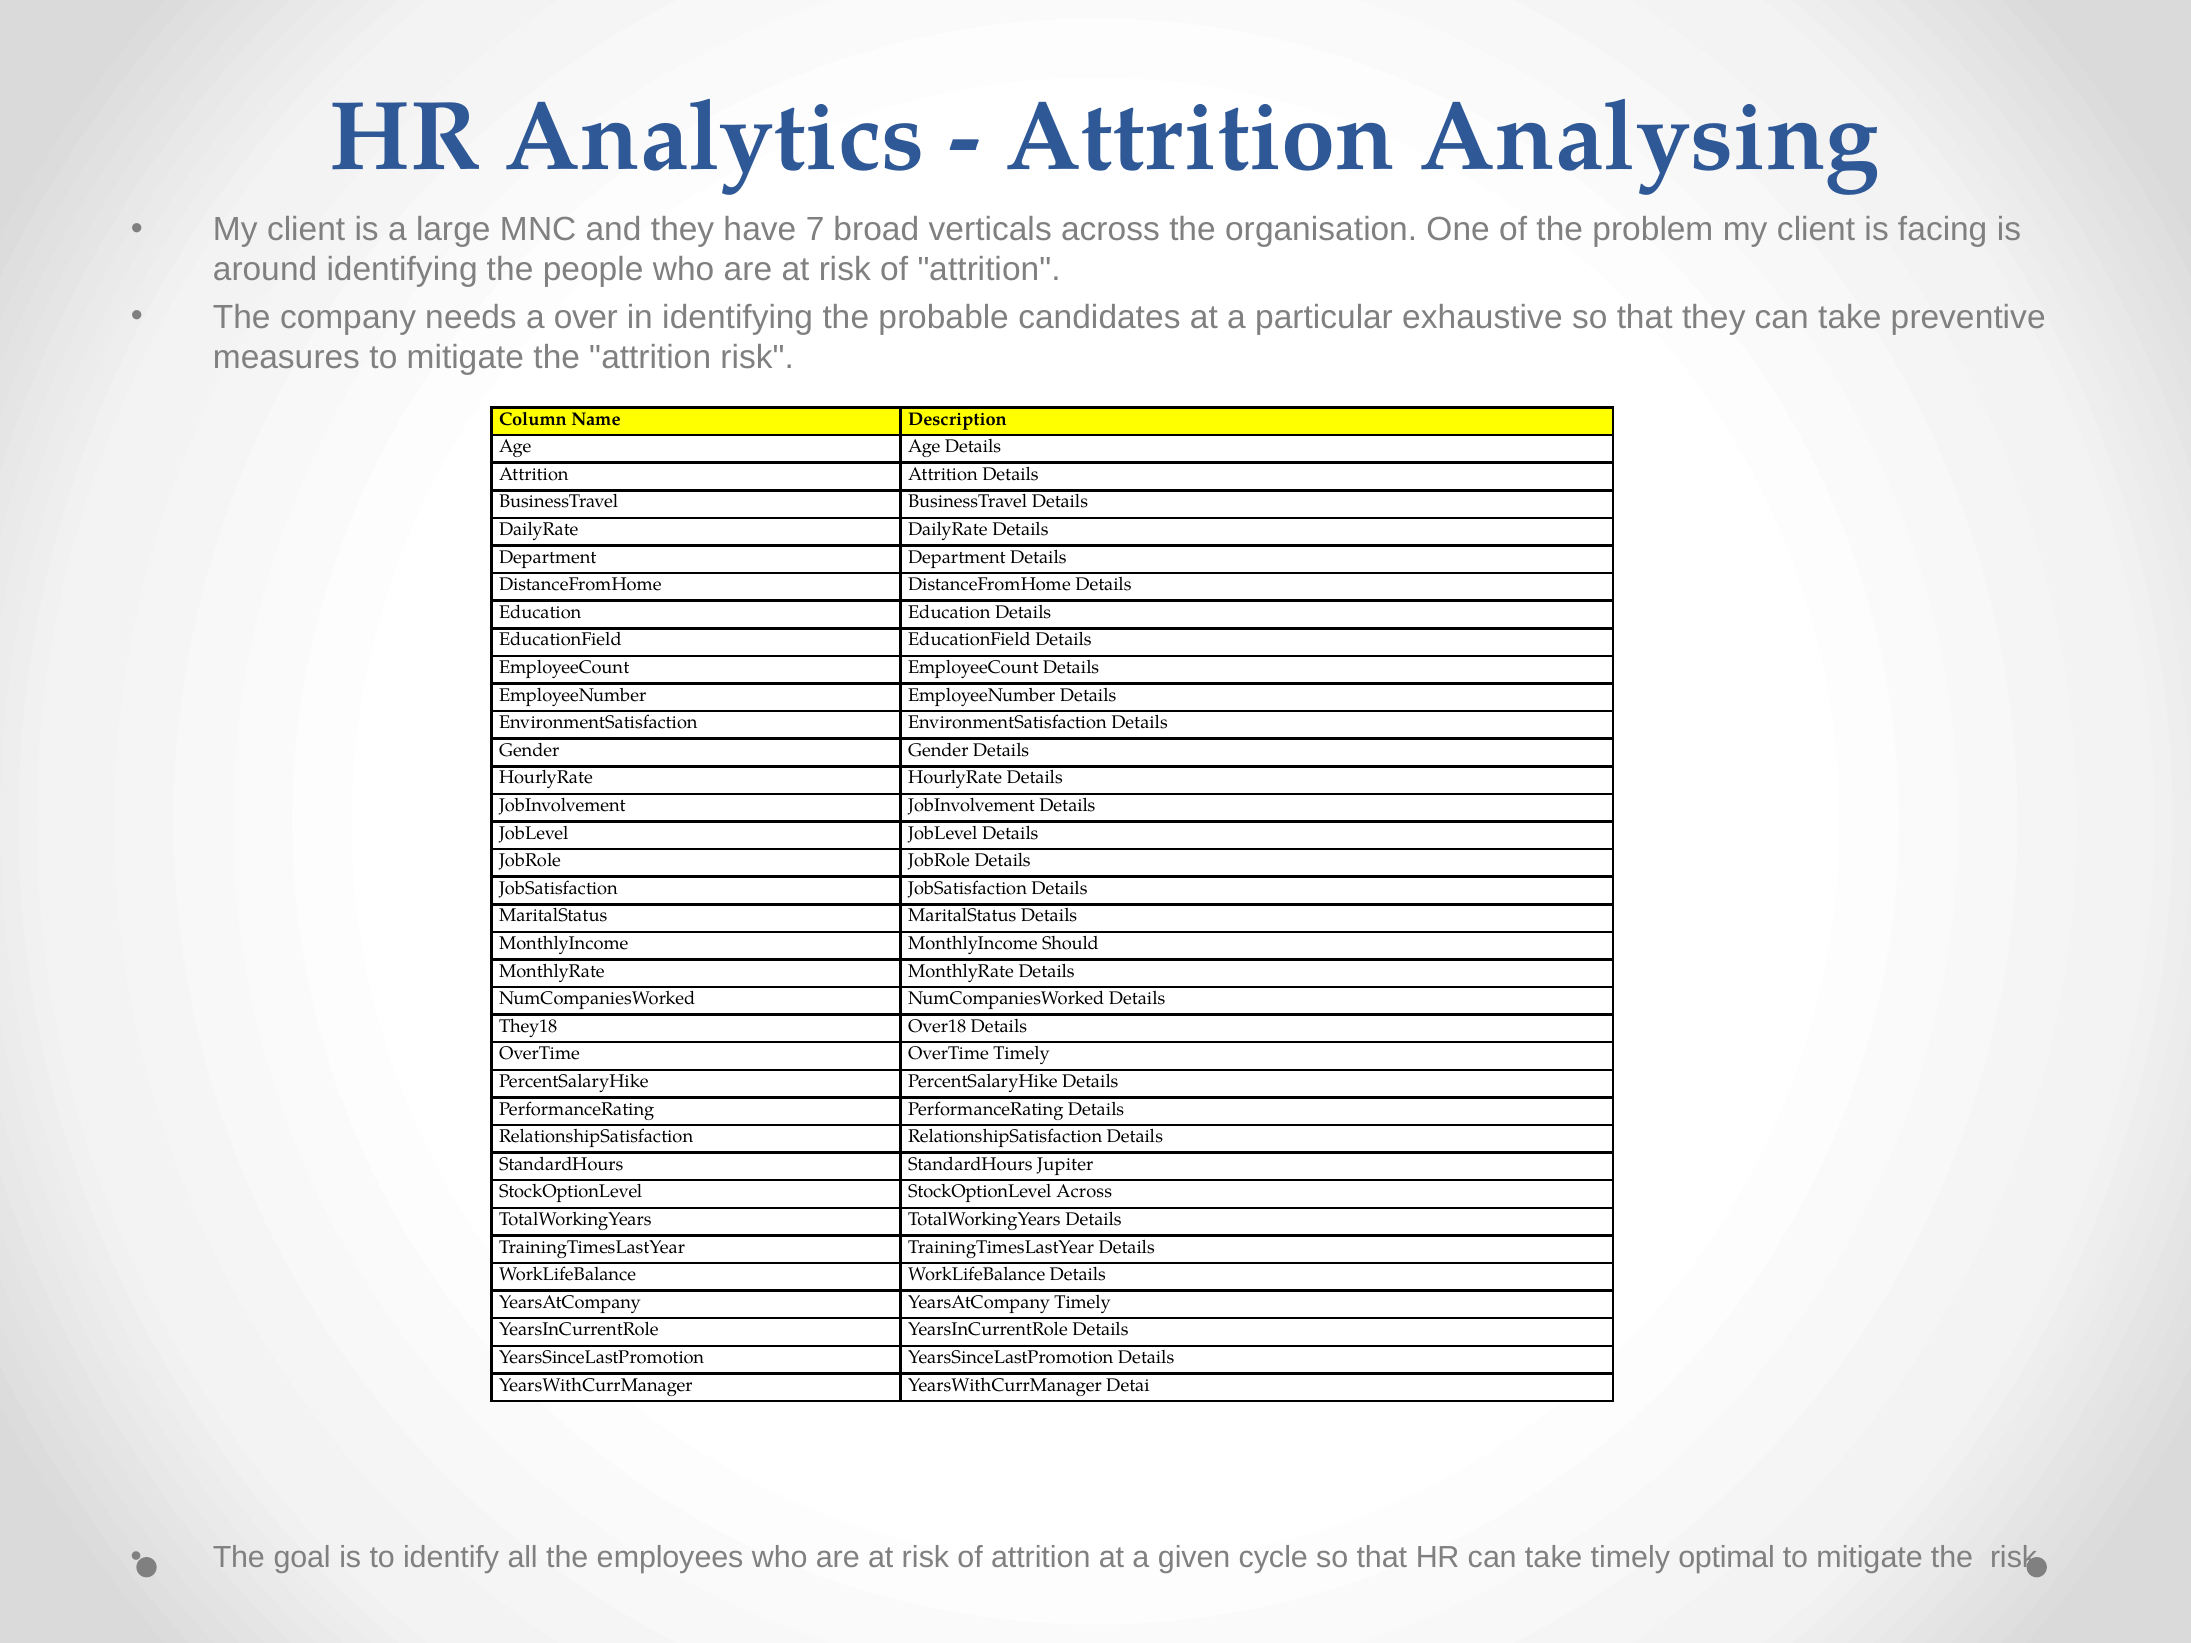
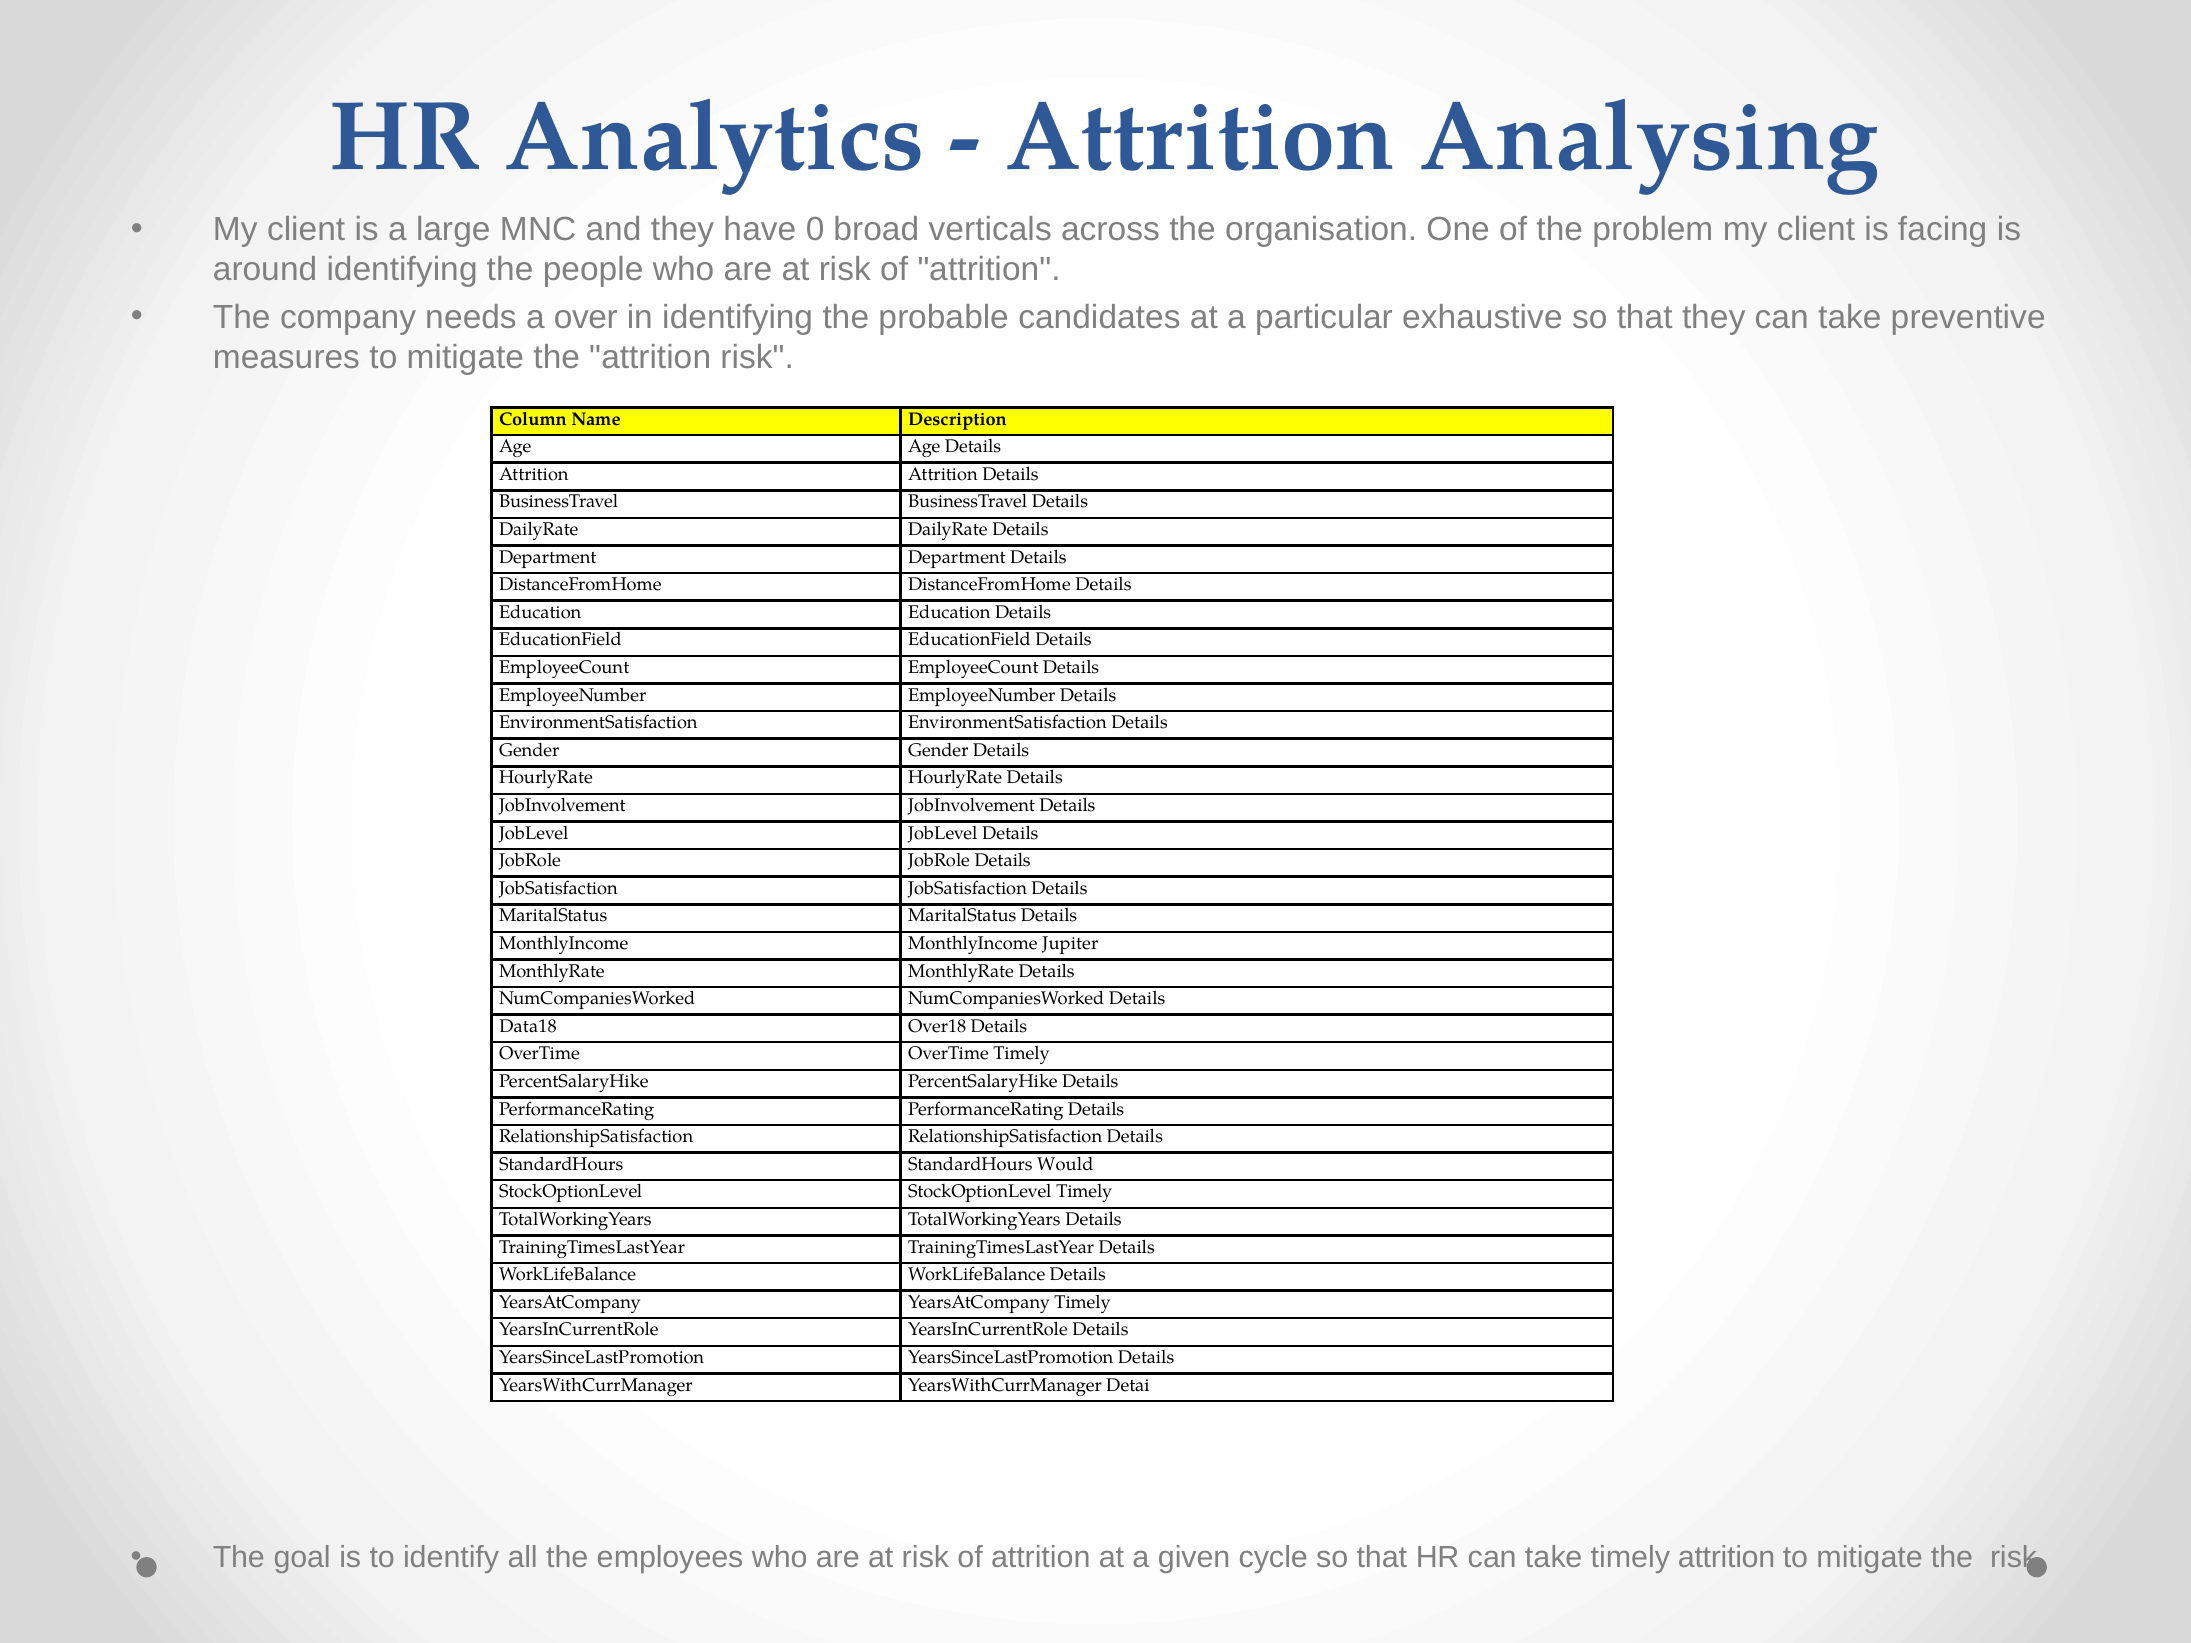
7: 7 -> 0
Should: Should -> Jupiter
They18: They18 -> Data18
Jupiter: Jupiter -> Would
StockOptionLevel Across: Across -> Timely
timely optimal: optimal -> attrition
